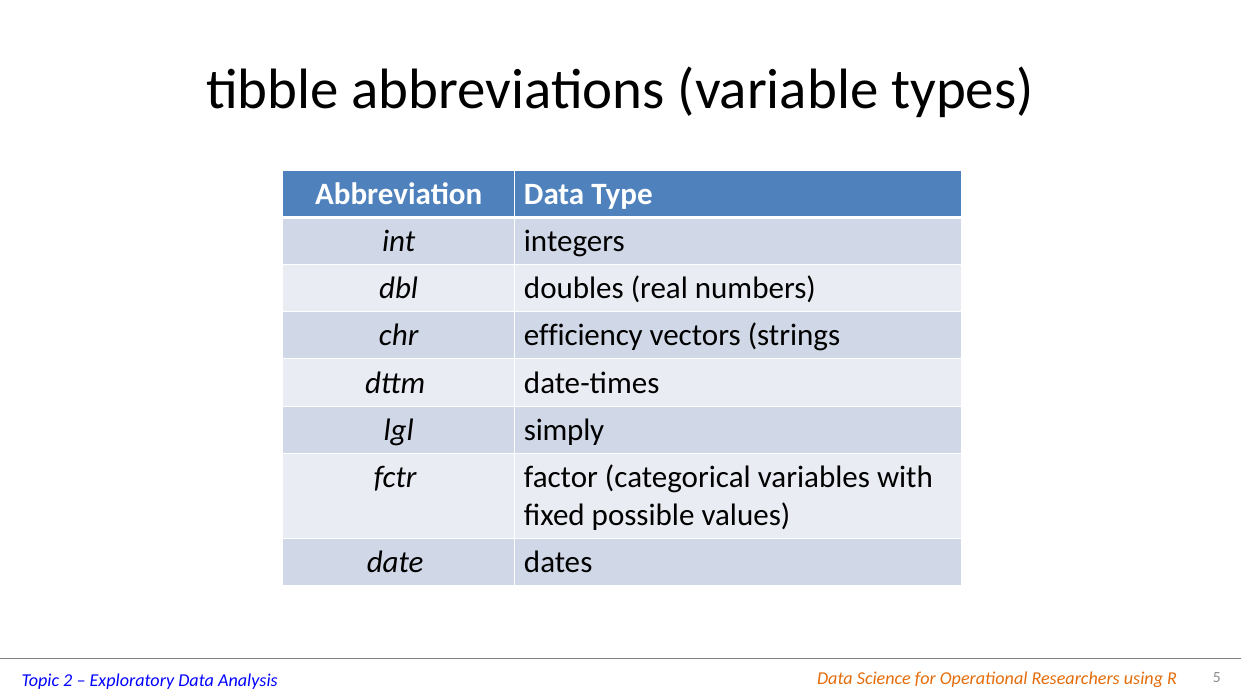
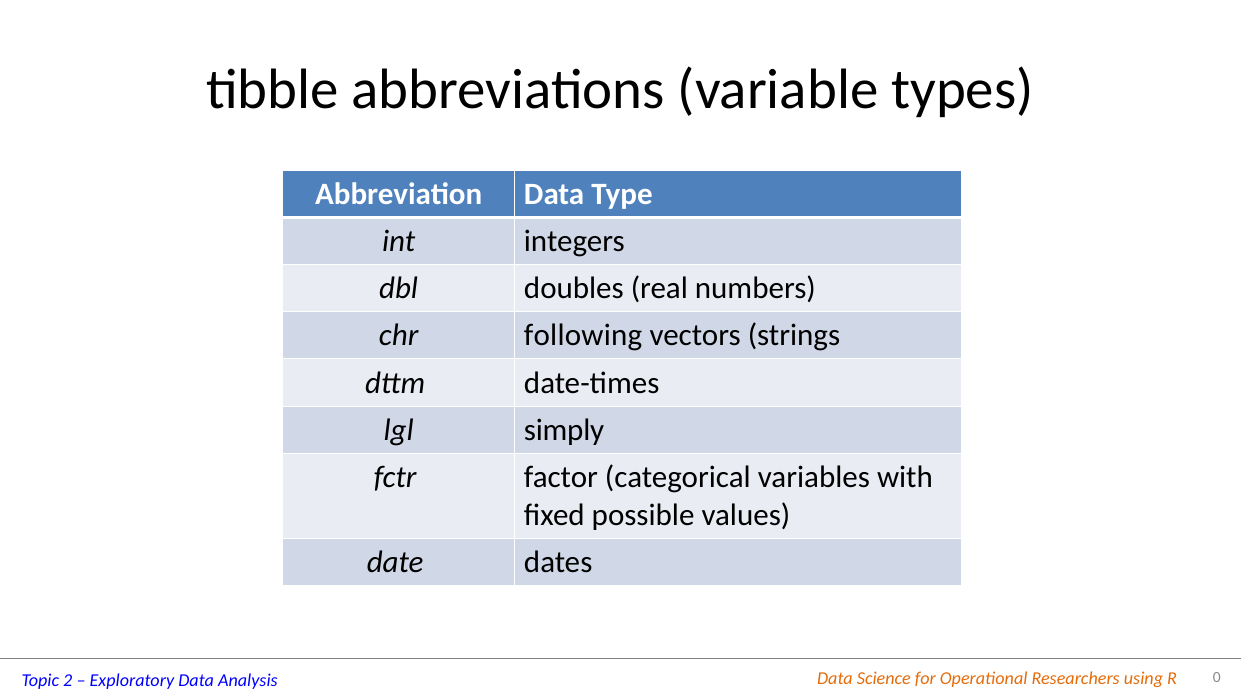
efficiency: efficiency -> following
5: 5 -> 0
